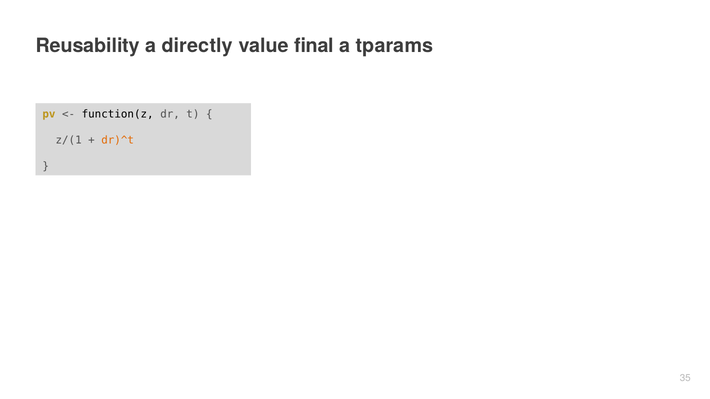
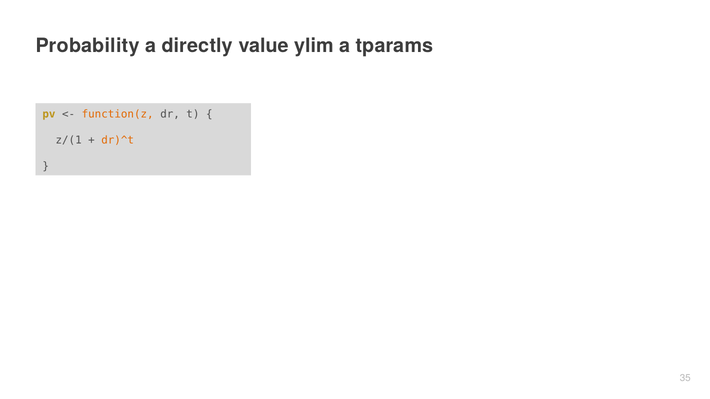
Reusability: Reusability -> Probability
final: final -> ylim
function(z colour: black -> orange
